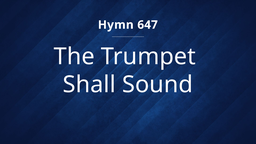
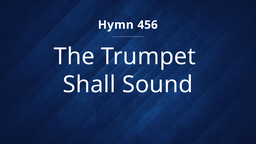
647: 647 -> 456
